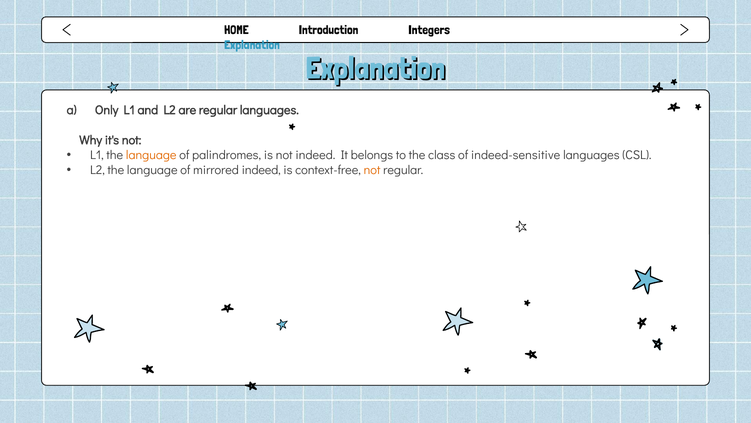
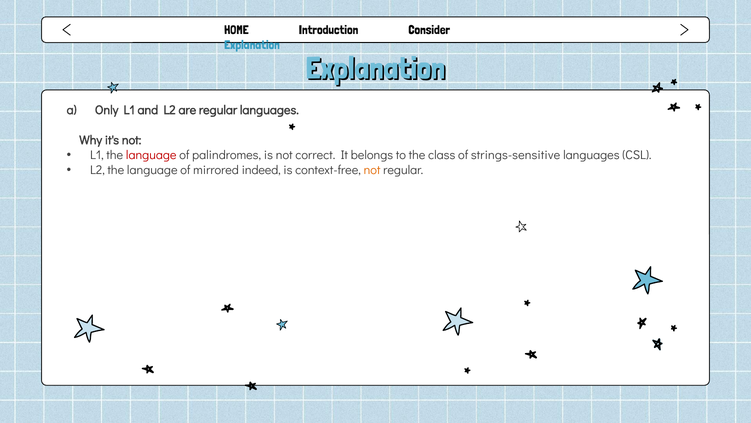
Integers: Integers -> Consider
language at (151, 155) colour: orange -> red
not indeed: indeed -> correct
indeed-sensitive: indeed-sensitive -> strings-sensitive
